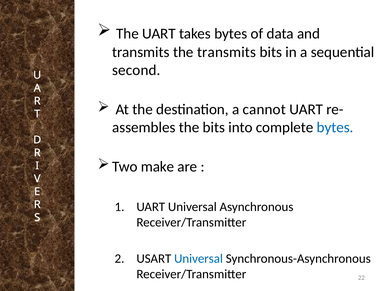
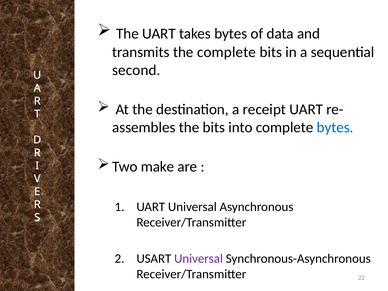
the transmits: transmits -> complete
cannot: cannot -> receipt
Universal at (199, 259) colour: blue -> purple
